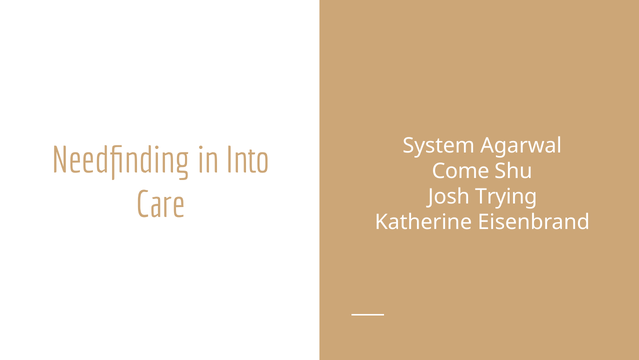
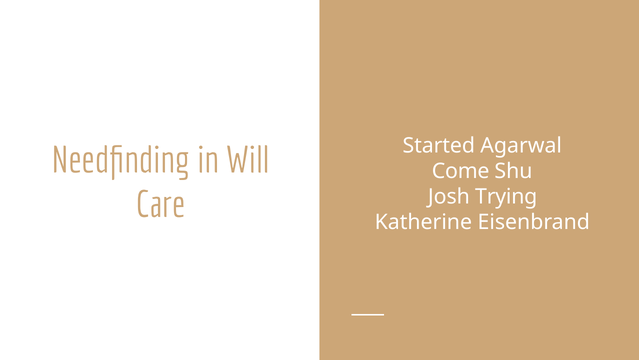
System: System -> Started
Into: Into -> Will
